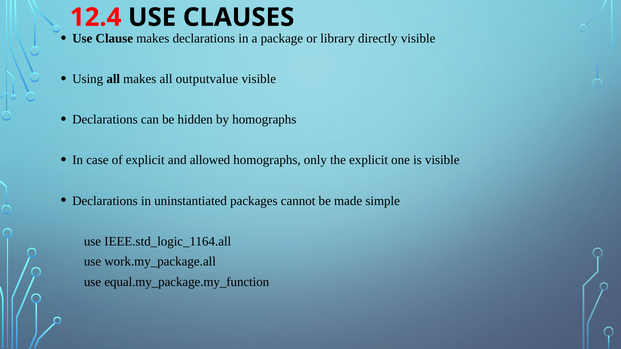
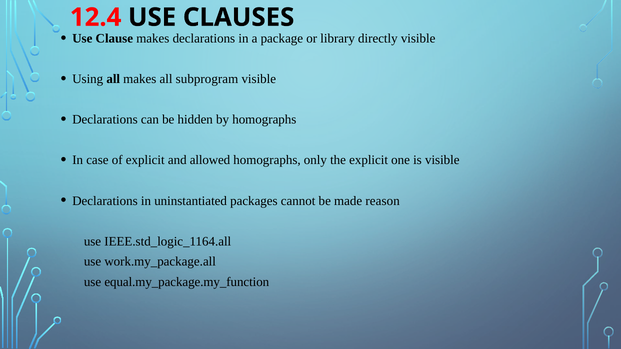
outputvalue: outputvalue -> subprogram
simple: simple -> reason
